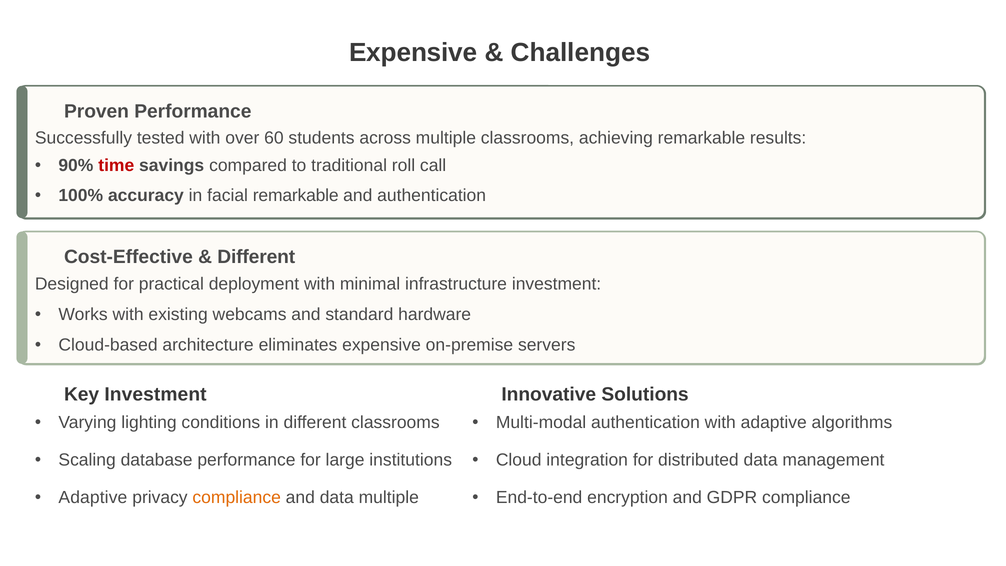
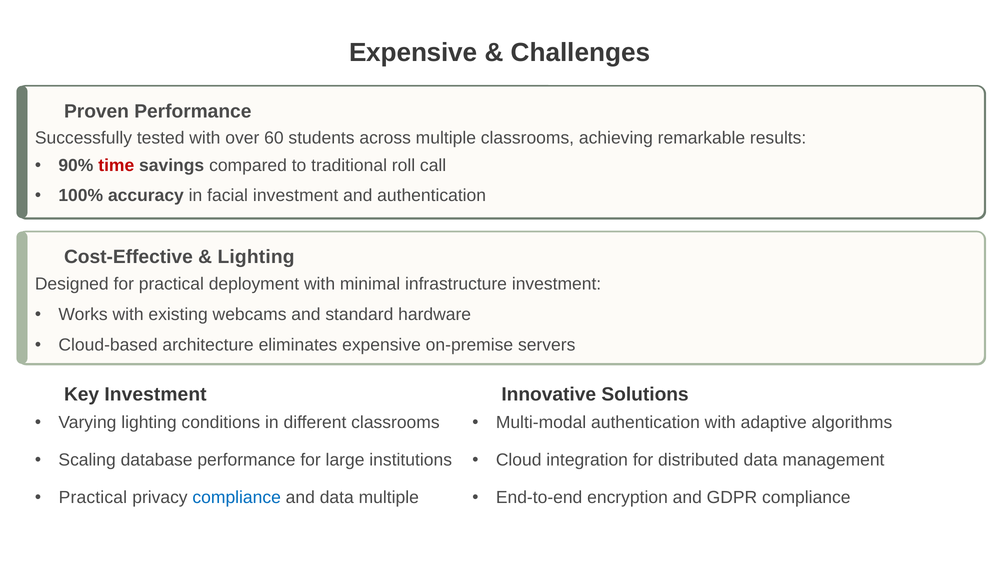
facial remarkable: remarkable -> investment
Different at (256, 257): Different -> Lighting
Adaptive at (93, 497): Adaptive -> Practical
compliance at (237, 497) colour: orange -> blue
